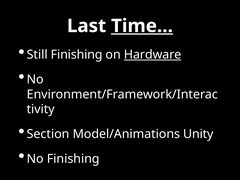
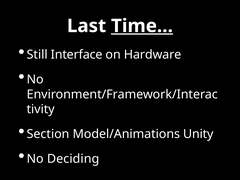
Still Finishing: Finishing -> Interface
Hardware underline: present -> none
No Finishing: Finishing -> Deciding
